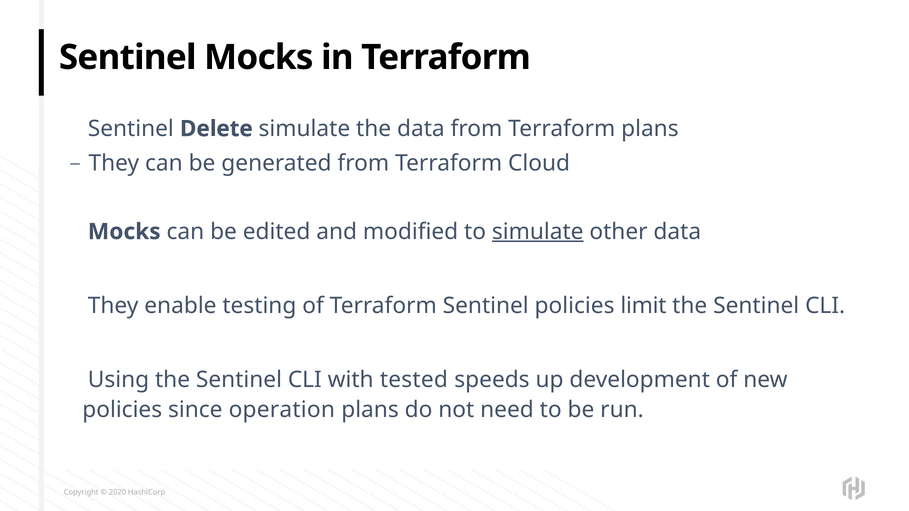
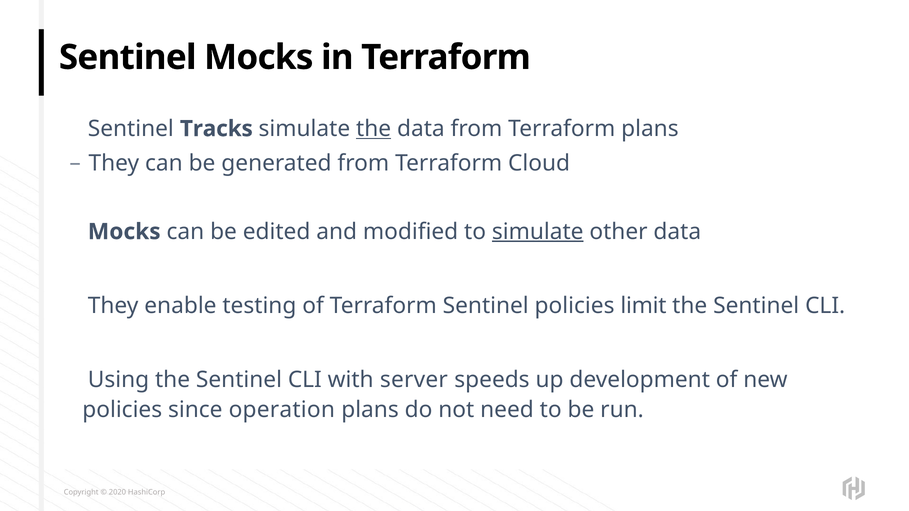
Delete: Delete -> Tracks
the at (374, 129) underline: none -> present
tested: tested -> server
